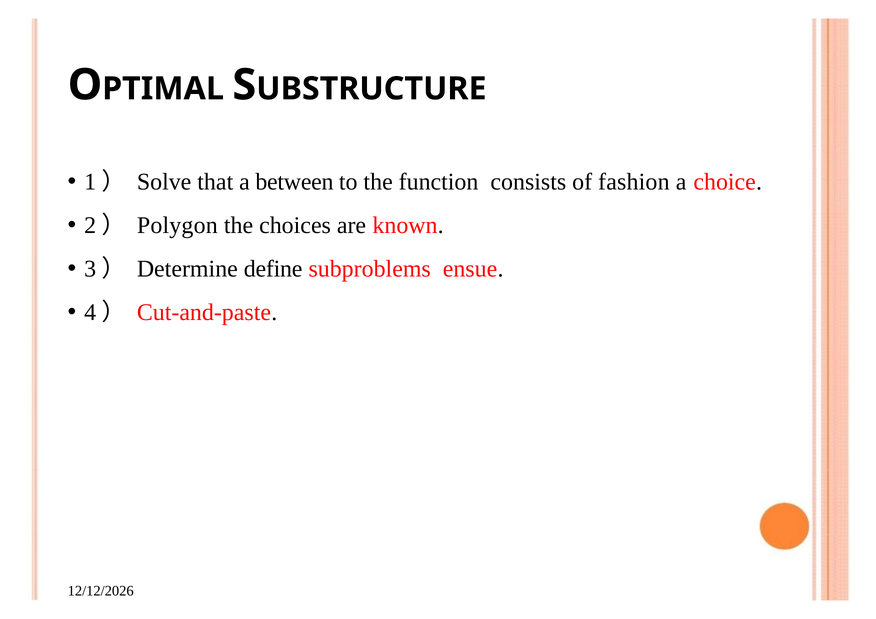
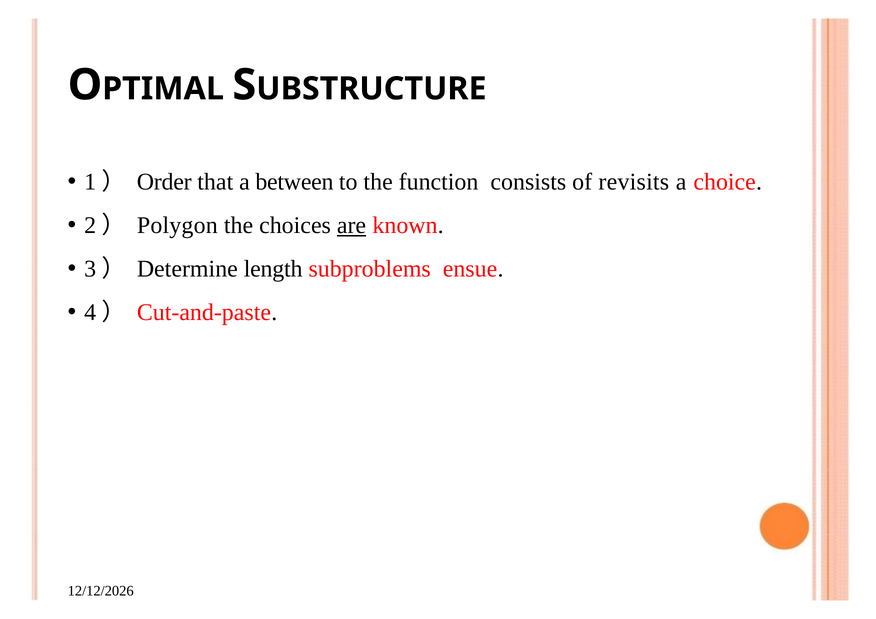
Solve: Solve -> Order
fashion: fashion -> revisits
are underline: none -> present
define: define -> length
